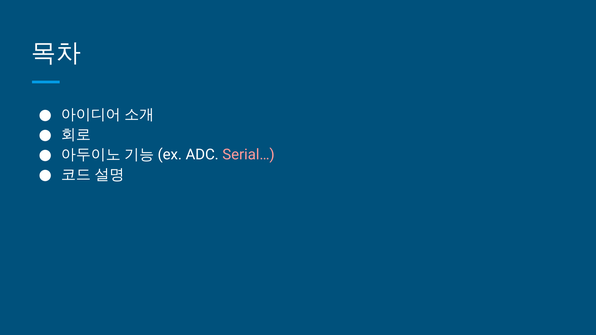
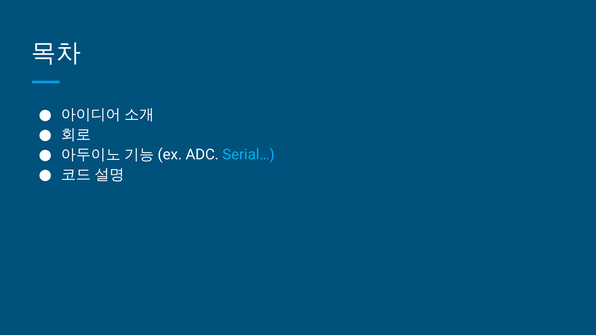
Serial… colour: pink -> light blue
